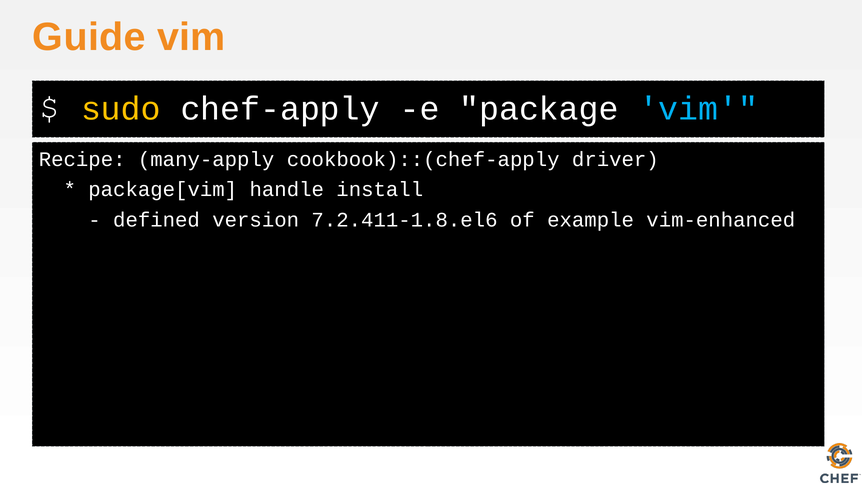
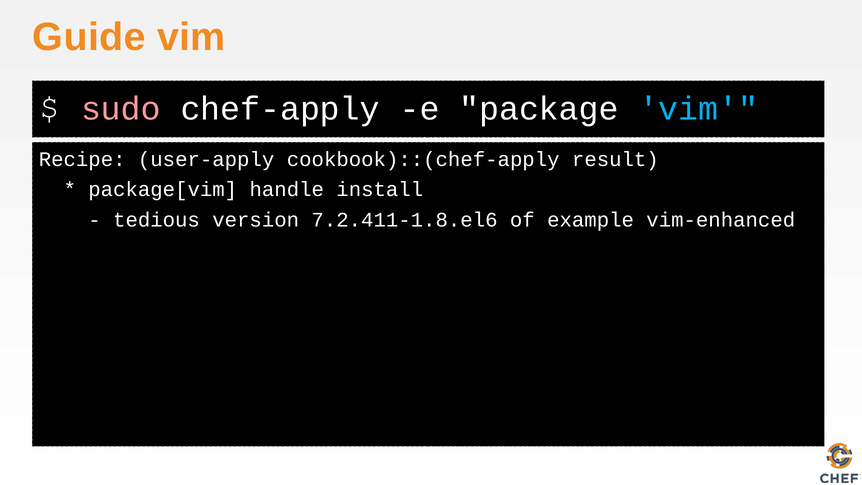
sudo colour: yellow -> pink
many-apply: many-apply -> user-apply
driver: driver -> result
defined: defined -> tedious
